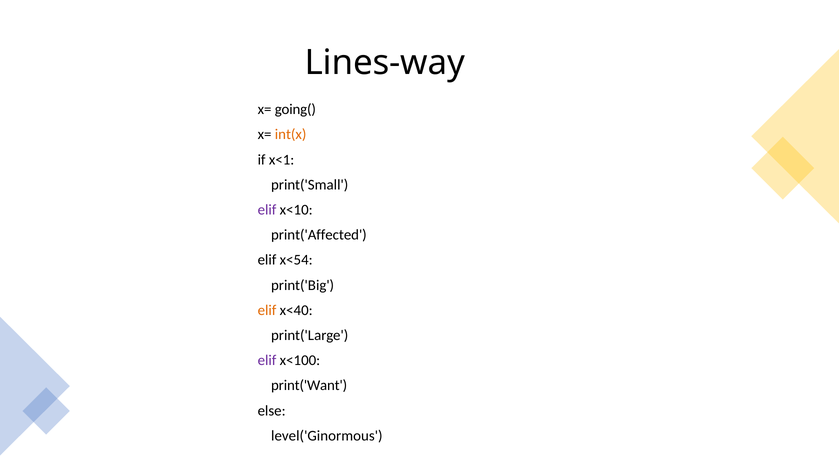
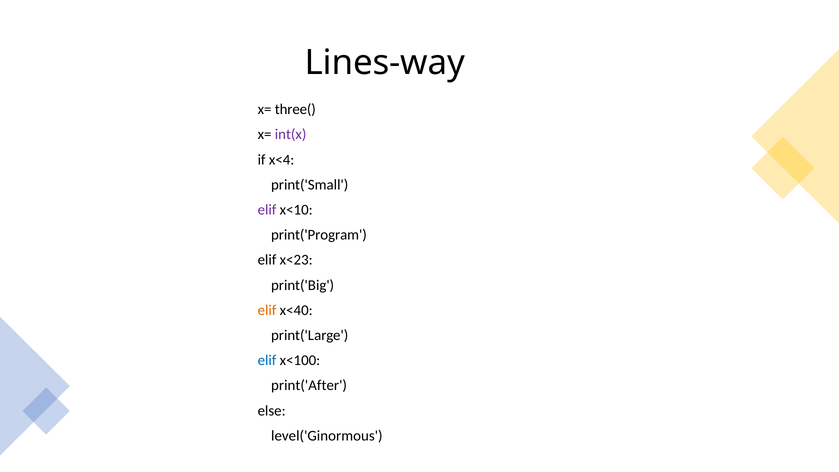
going(: going( -> three(
int(x colour: orange -> purple
x<1: x<1 -> x<4
print('Affected: print('Affected -> print('Program
x<54: x<54 -> x<23
elif at (267, 360) colour: purple -> blue
print('Want: print('Want -> print('After
